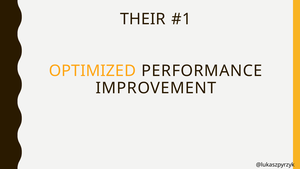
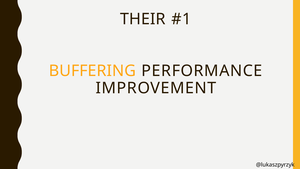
OPTIMIZED: OPTIMIZED -> BUFFERING
